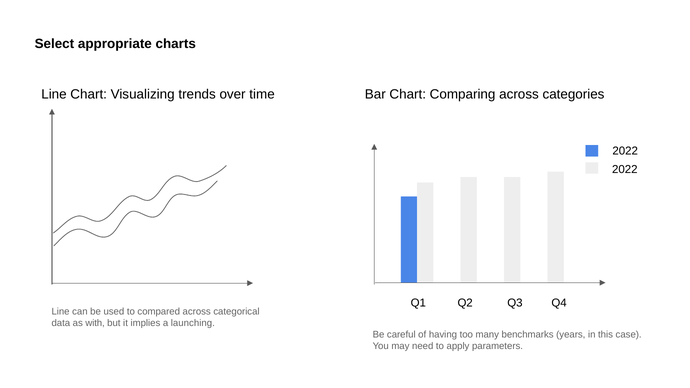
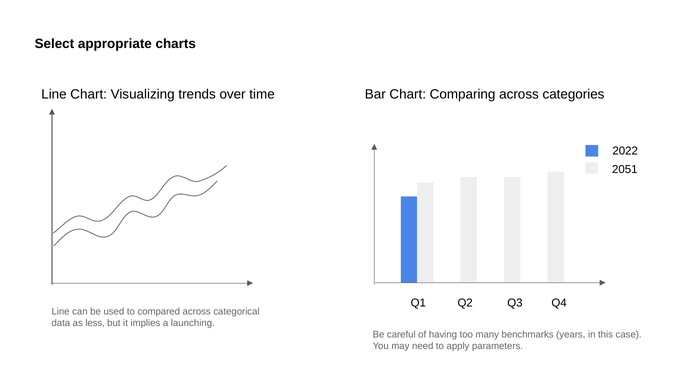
2022 at (625, 169): 2022 -> 2051
with: with -> less
